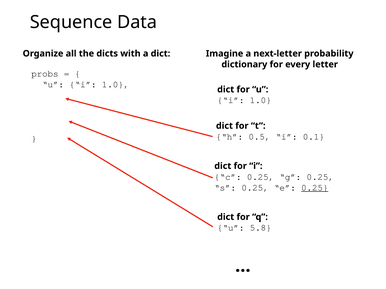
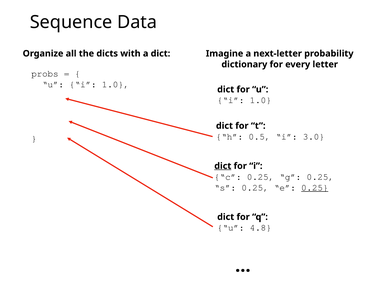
0.1: 0.1 -> 3.0
dict at (223, 166) underline: none -> present
5.8: 5.8 -> 4.8
